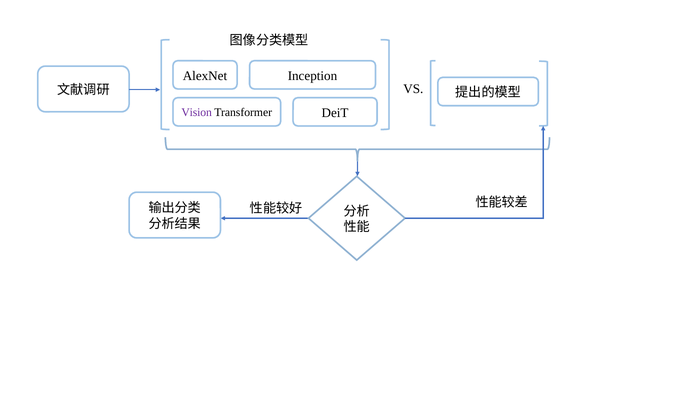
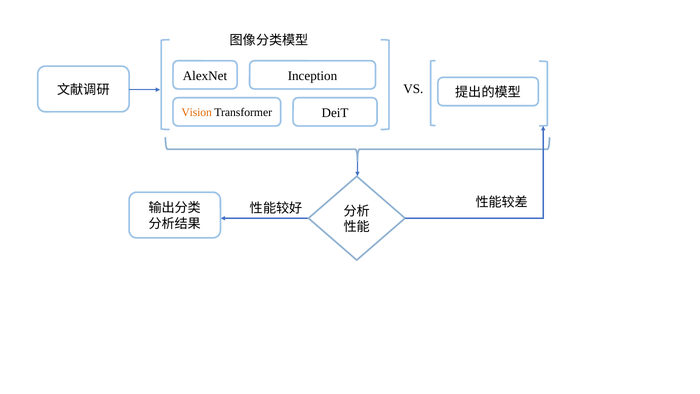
Vision colour: purple -> orange
